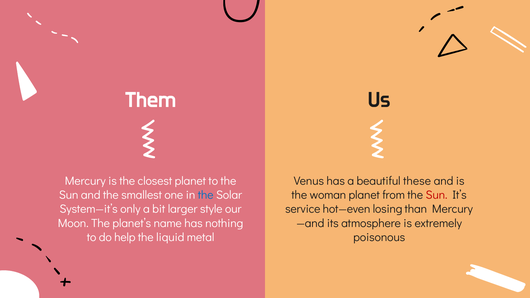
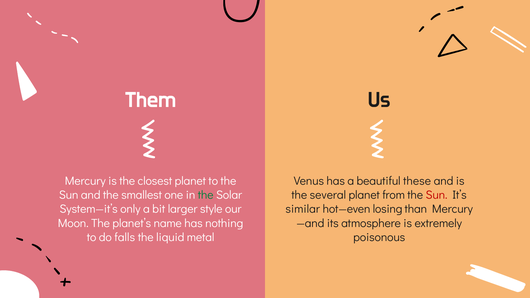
the at (206, 195) colour: blue -> green
woman: woman -> several
service: service -> similar
help: help -> falls
